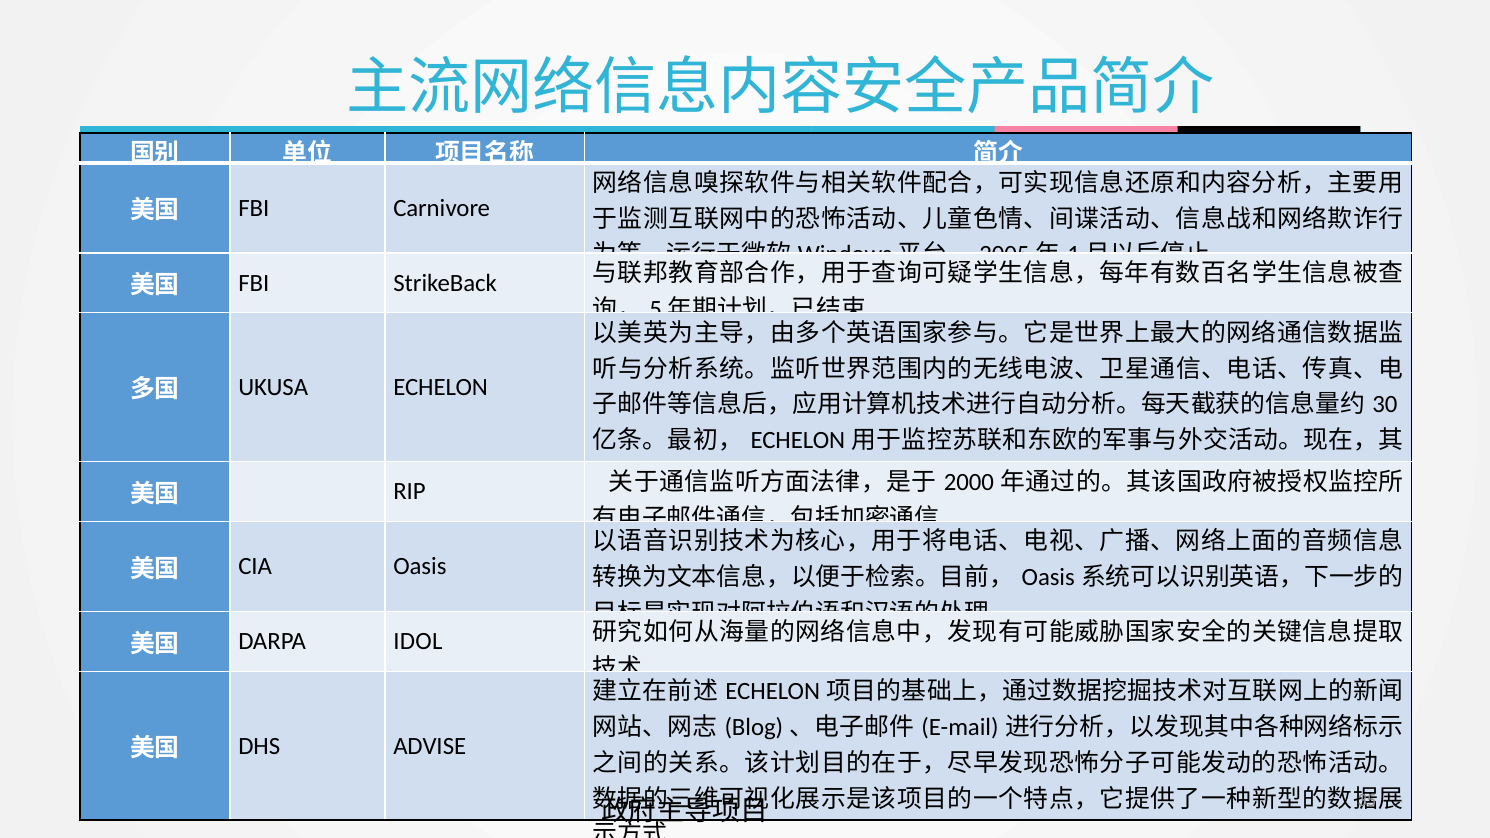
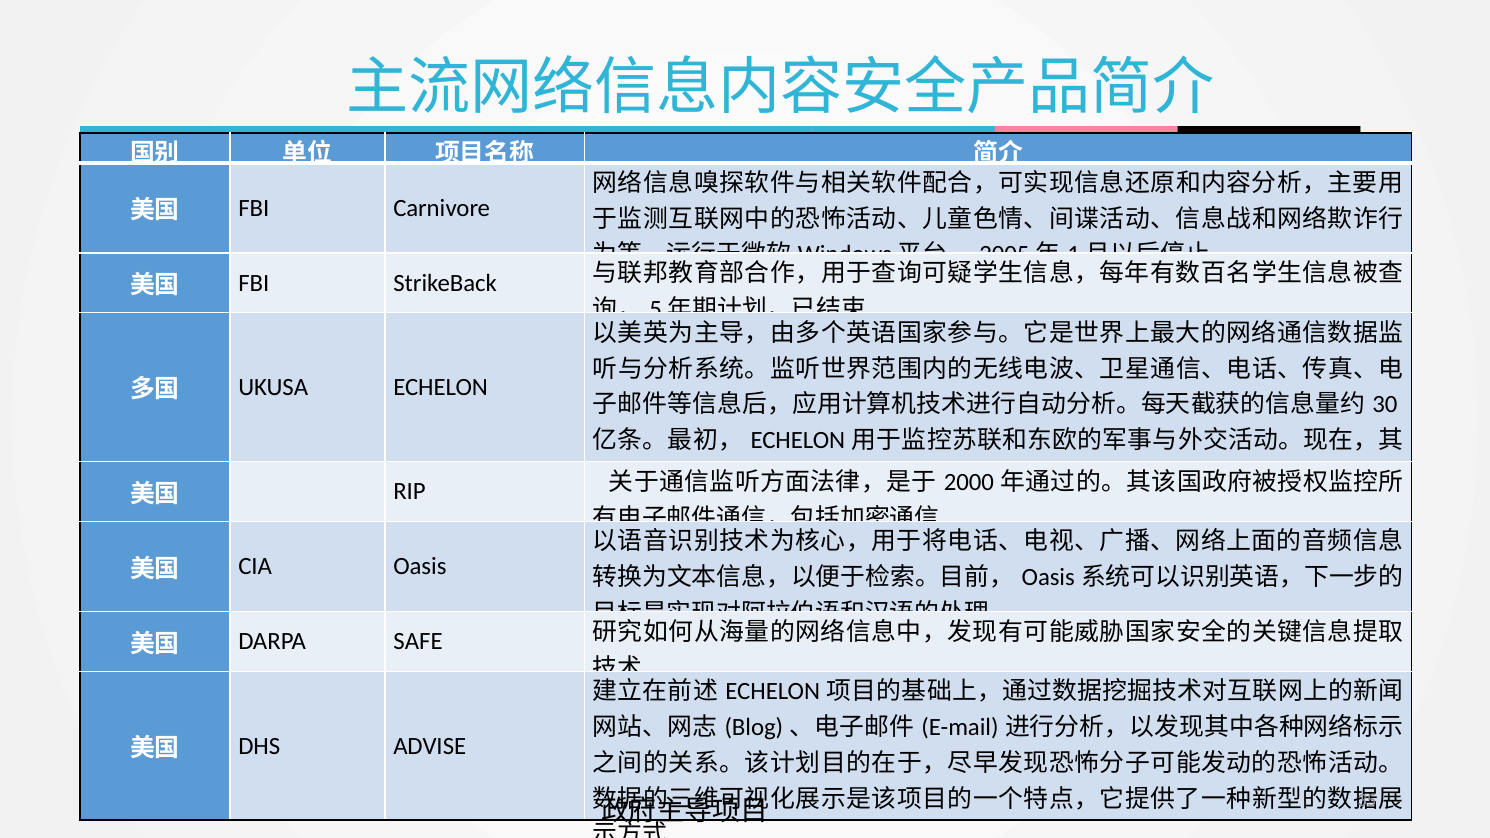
IDOL: IDOL -> SAFE
